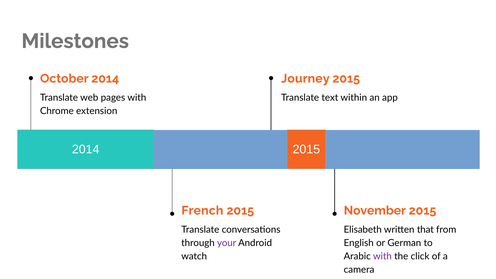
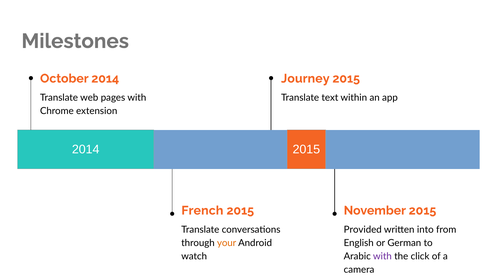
Elisabeth: Elisabeth -> Provided
that: that -> into
your colour: purple -> orange
